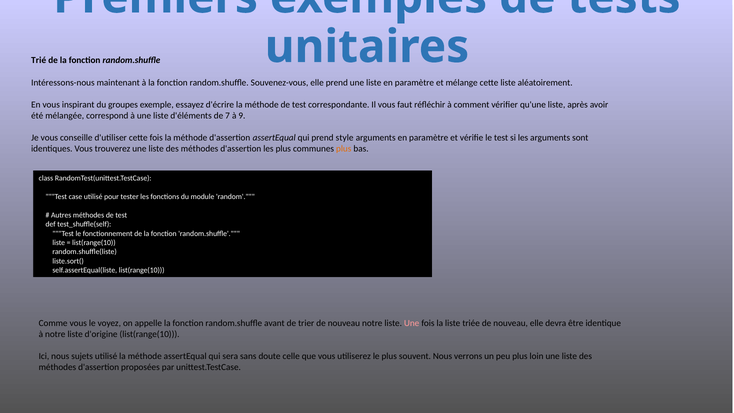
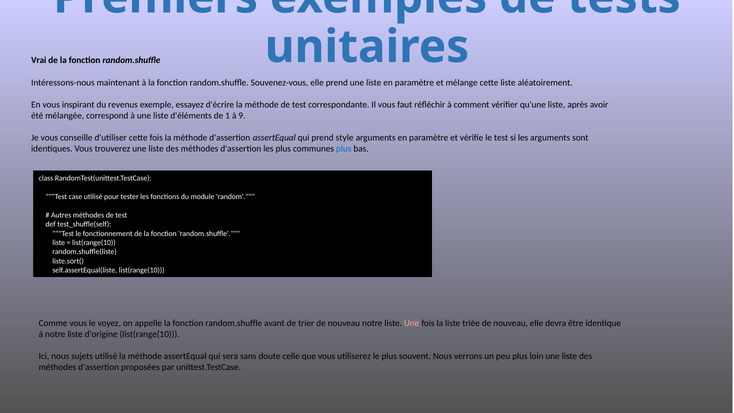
Trié: Trié -> Vrai
groupes: groupes -> revenus
7: 7 -> 1
plus at (344, 149) colour: orange -> blue
